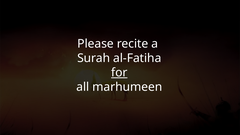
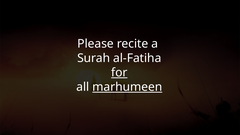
marhumeen underline: none -> present
